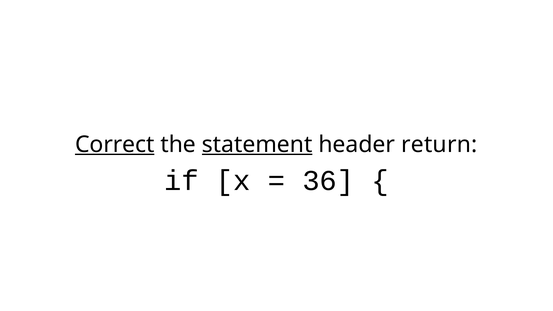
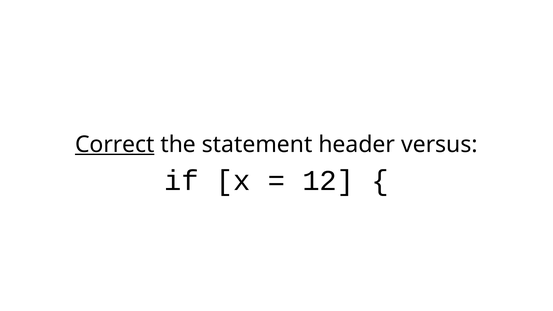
statement underline: present -> none
return: return -> versus
36: 36 -> 12
